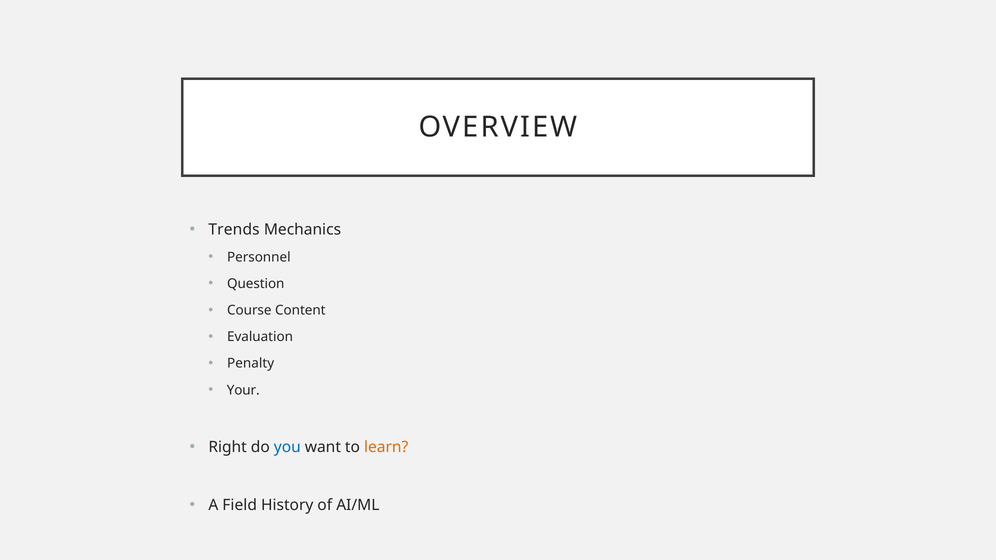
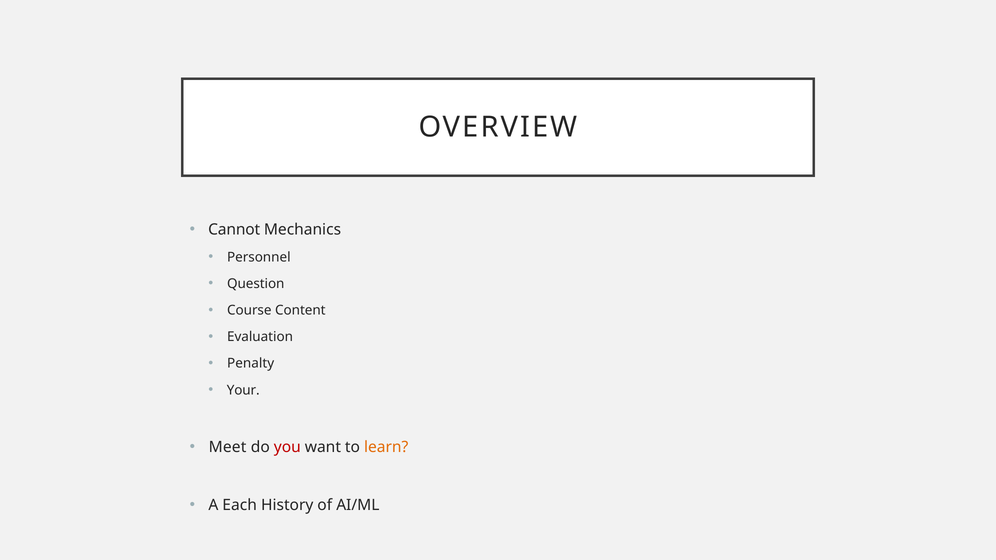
Trends: Trends -> Cannot
Right: Right -> Meet
you colour: blue -> red
Field: Field -> Each
